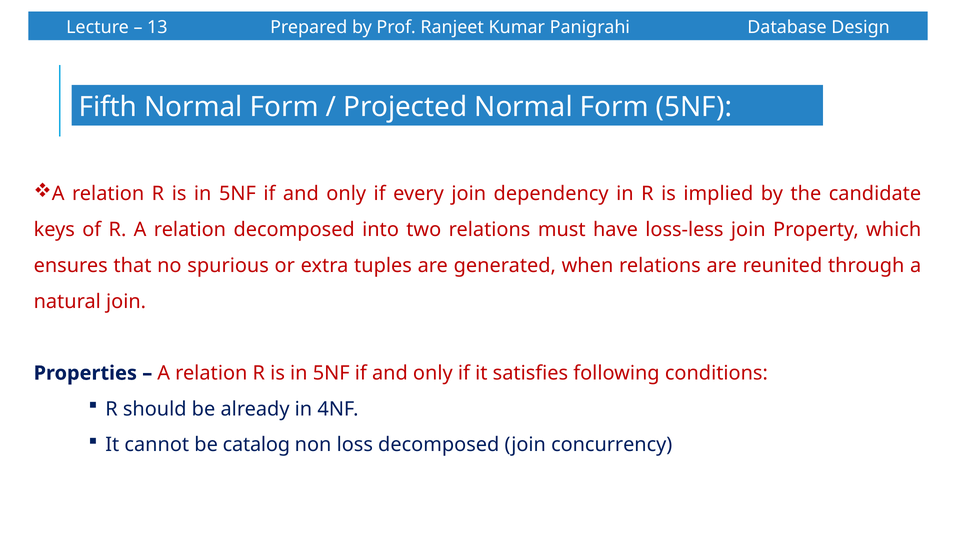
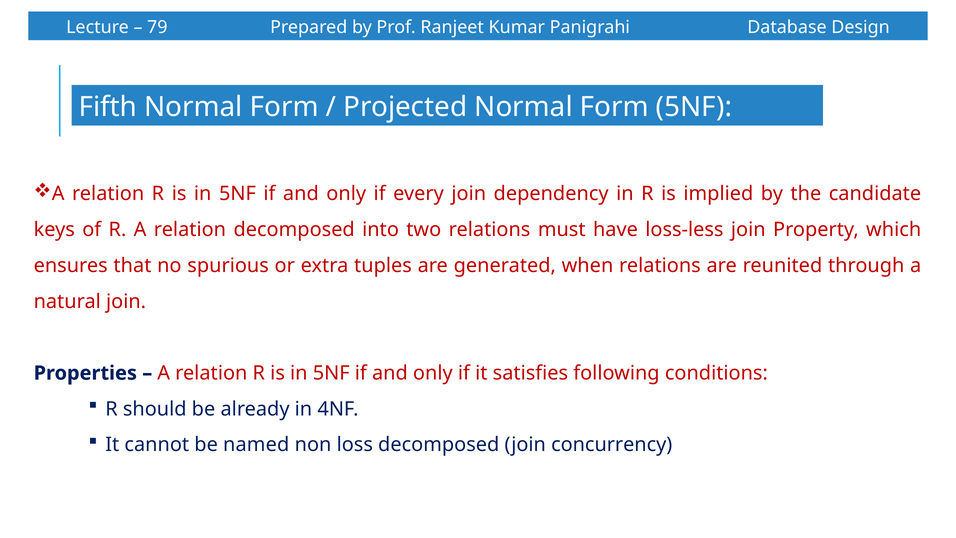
13: 13 -> 79
catalog: catalog -> named
